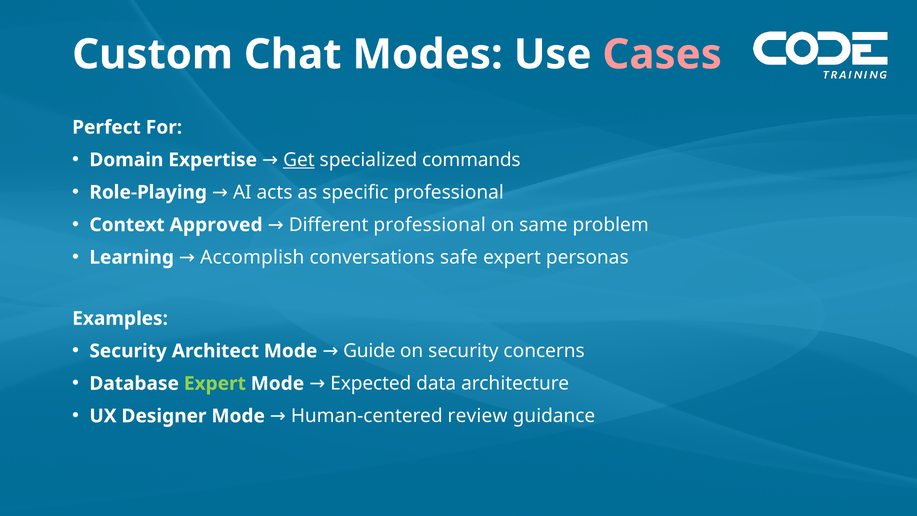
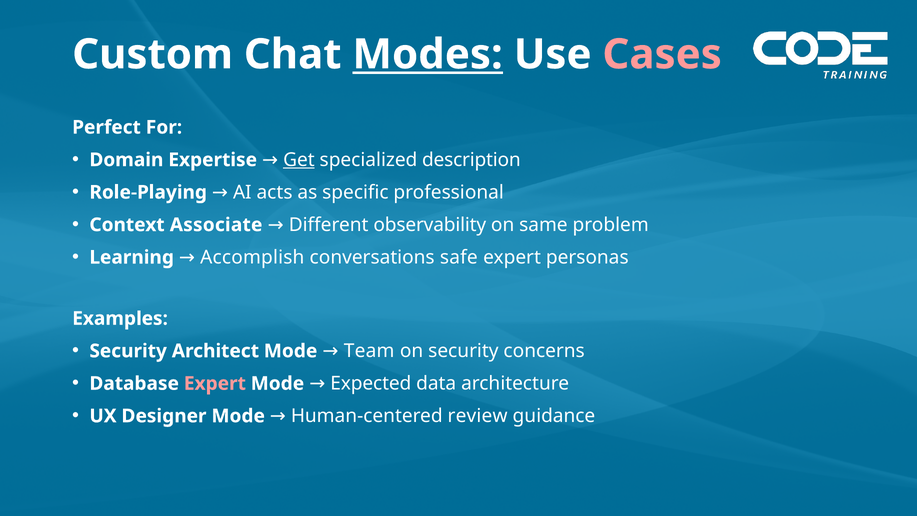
Modes underline: none -> present
commands: commands -> description
Approved: Approved -> Associate
Different professional: professional -> observability
Guide: Guide -> Team
Expert at (215, 383) colour: light green -> pink
